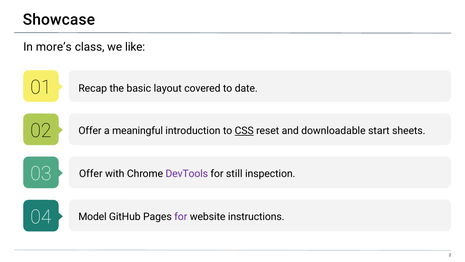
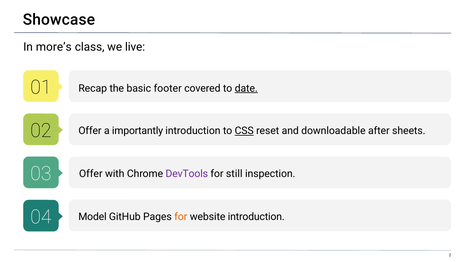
like: like -> live
layout: layout -> footer
date underline: none -> present
meaningful: meaningful -> importantly
start: start -> after
for at (181, 216) colour: purple -> orange
website instructions: instructions -> introduction
